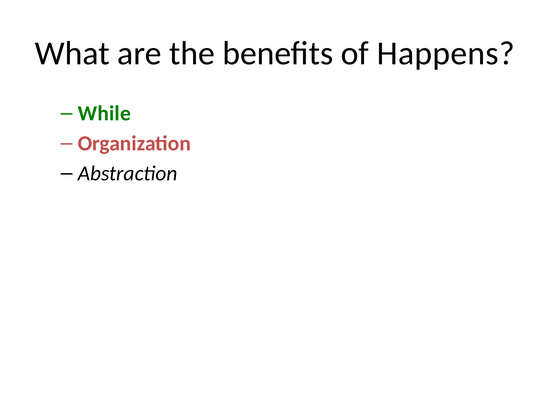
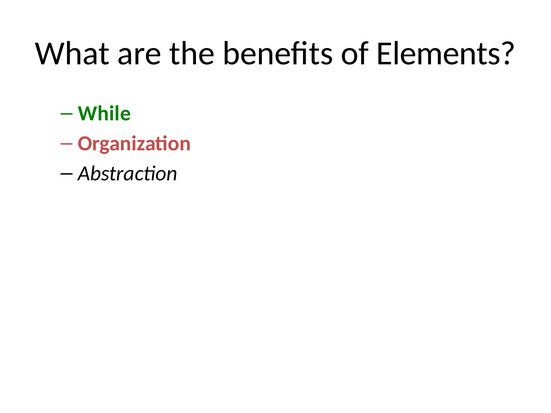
Happens: Happens -> Elements
